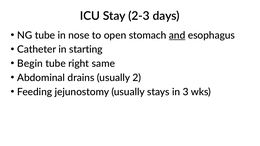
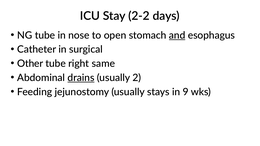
2-3: 2-3 -> 2-2
starting: starting -> surgical
Begin: Begin -> Other
drains underline: none -> present
3: 3 -> 9
